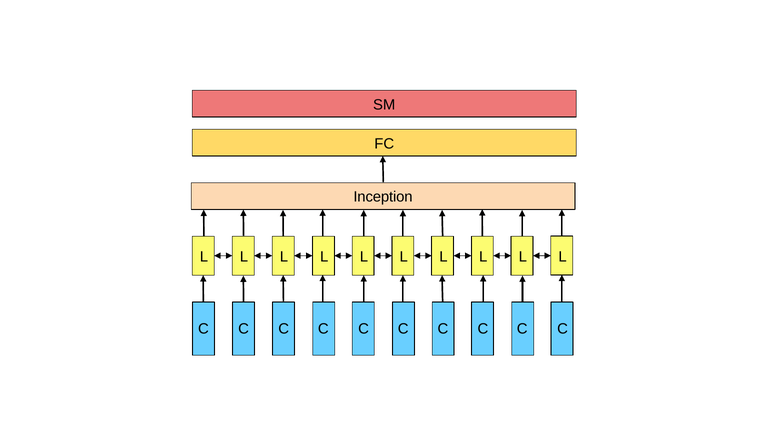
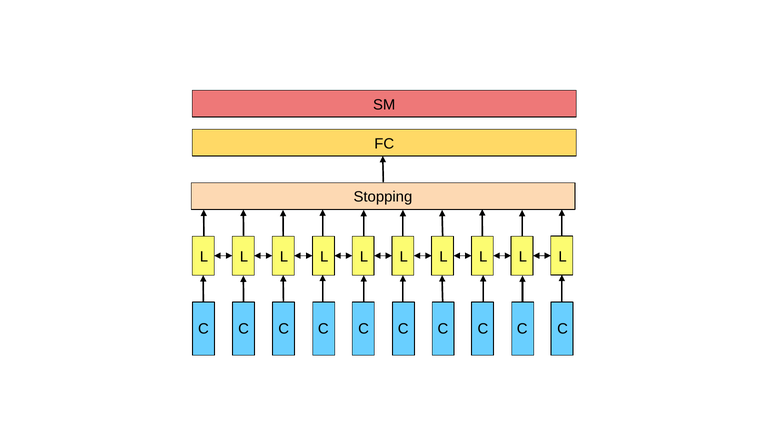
Inception: Inception -> Stopping
